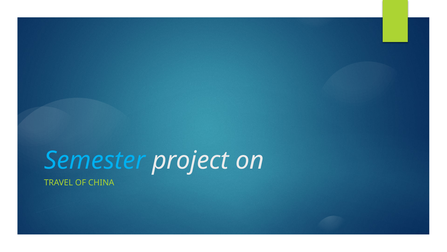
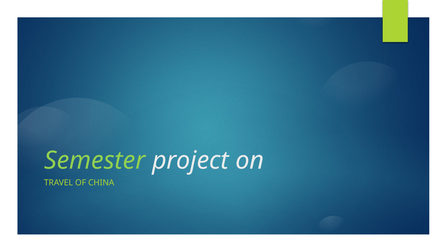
Semester colour: light blue -> light green
